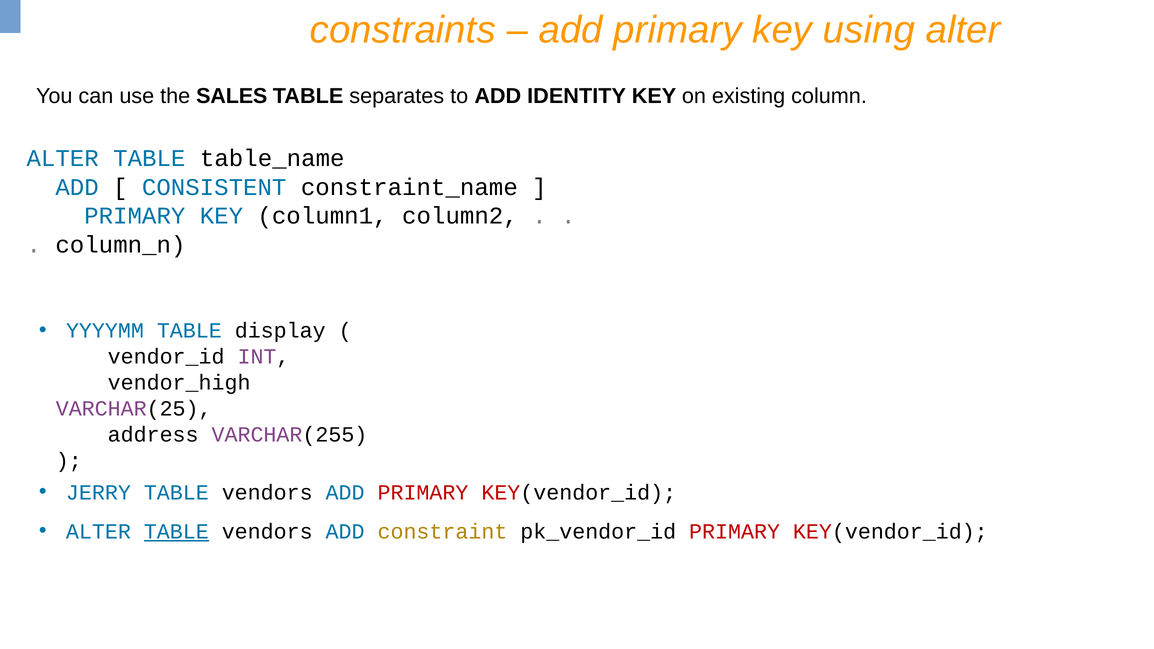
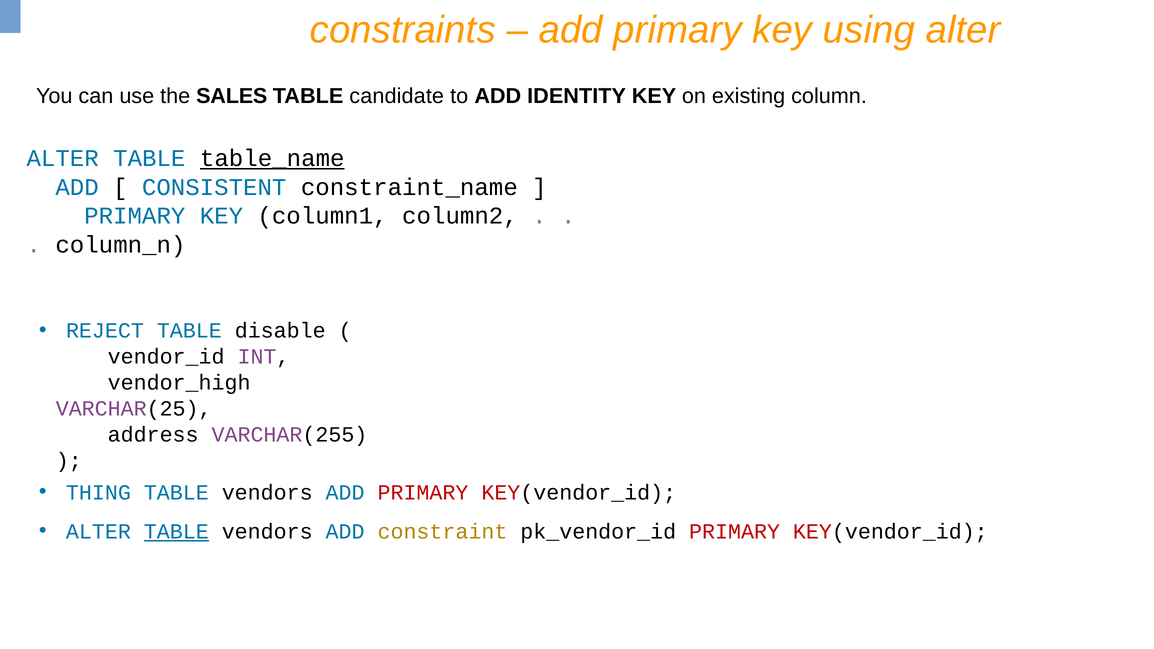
separates: separates -> candidate
table_name underline: none -> present
YYYYMM: YYYYMM -> REJECT
display: display -> disable
JERRY: JERRY -> THING
